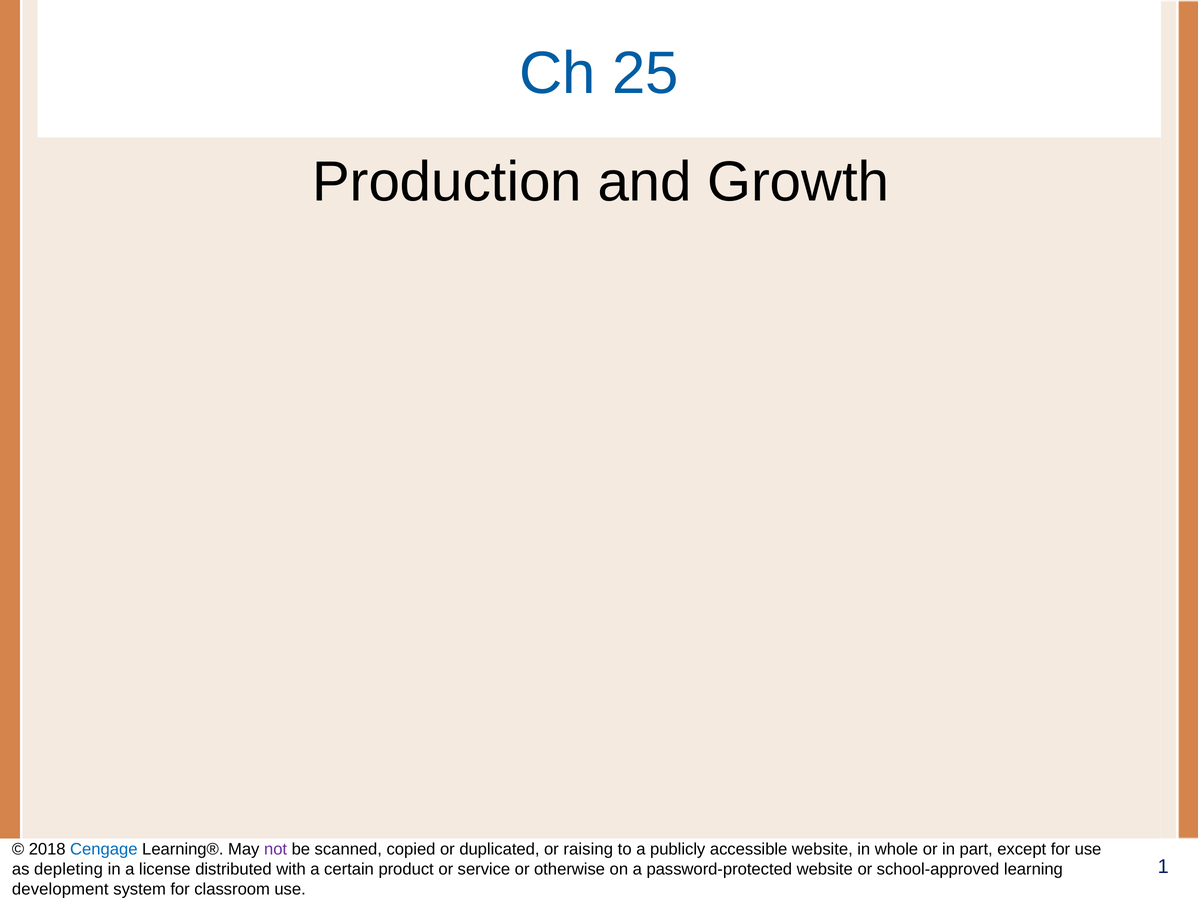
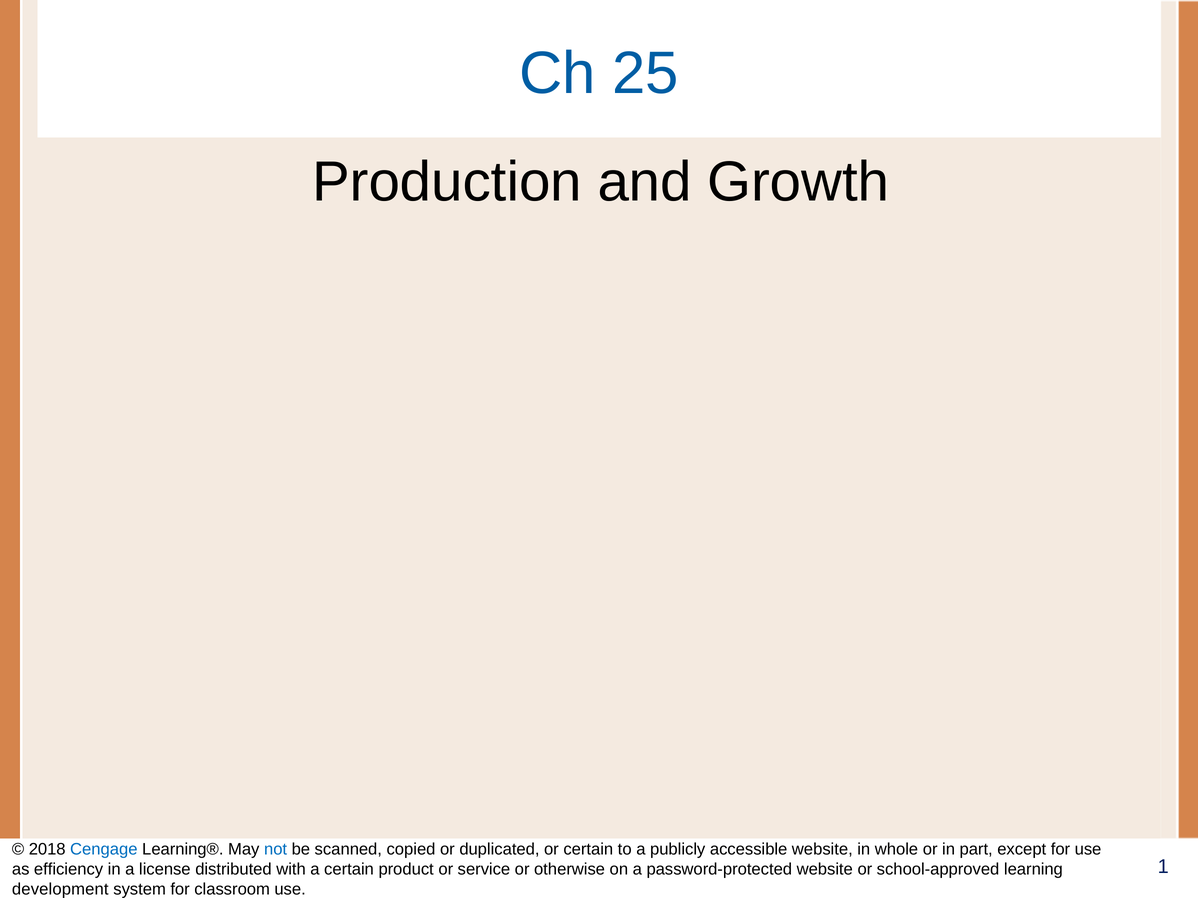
not colour: purple -> blue
or raising: raising -> certain
depleting: depleting -> efficiency
